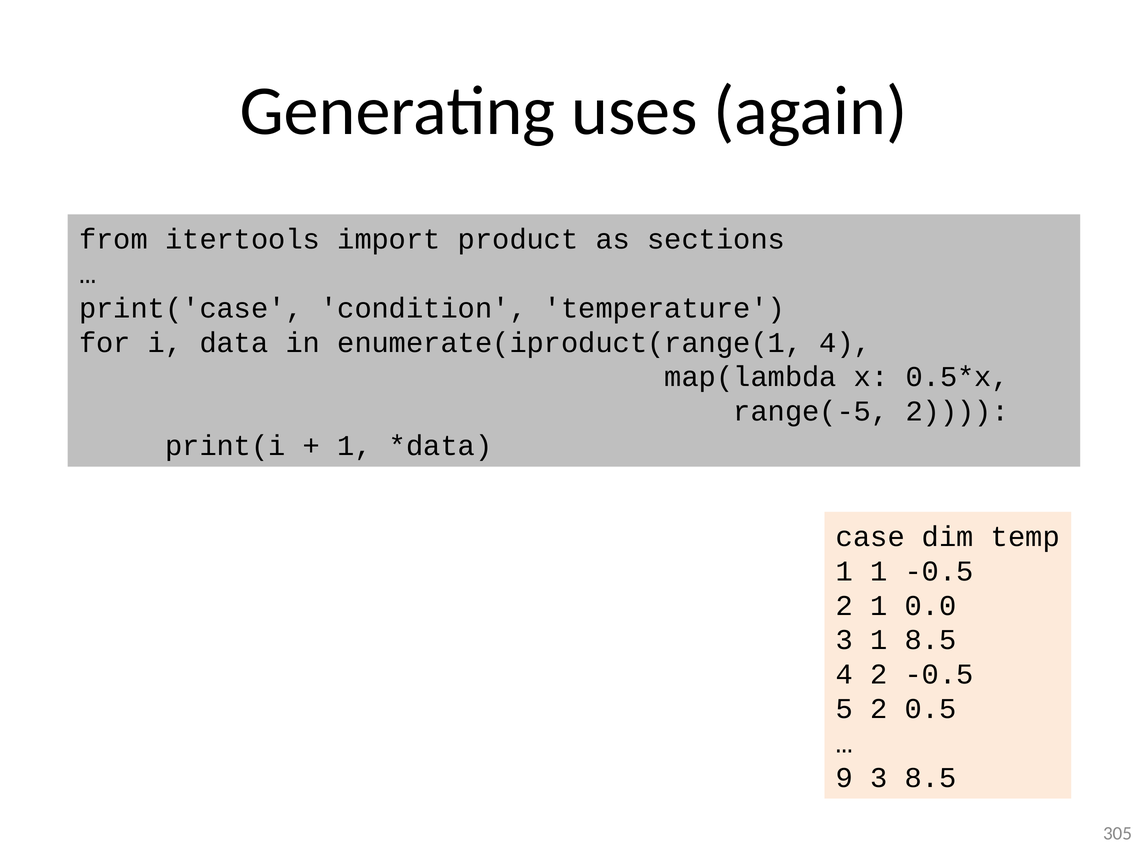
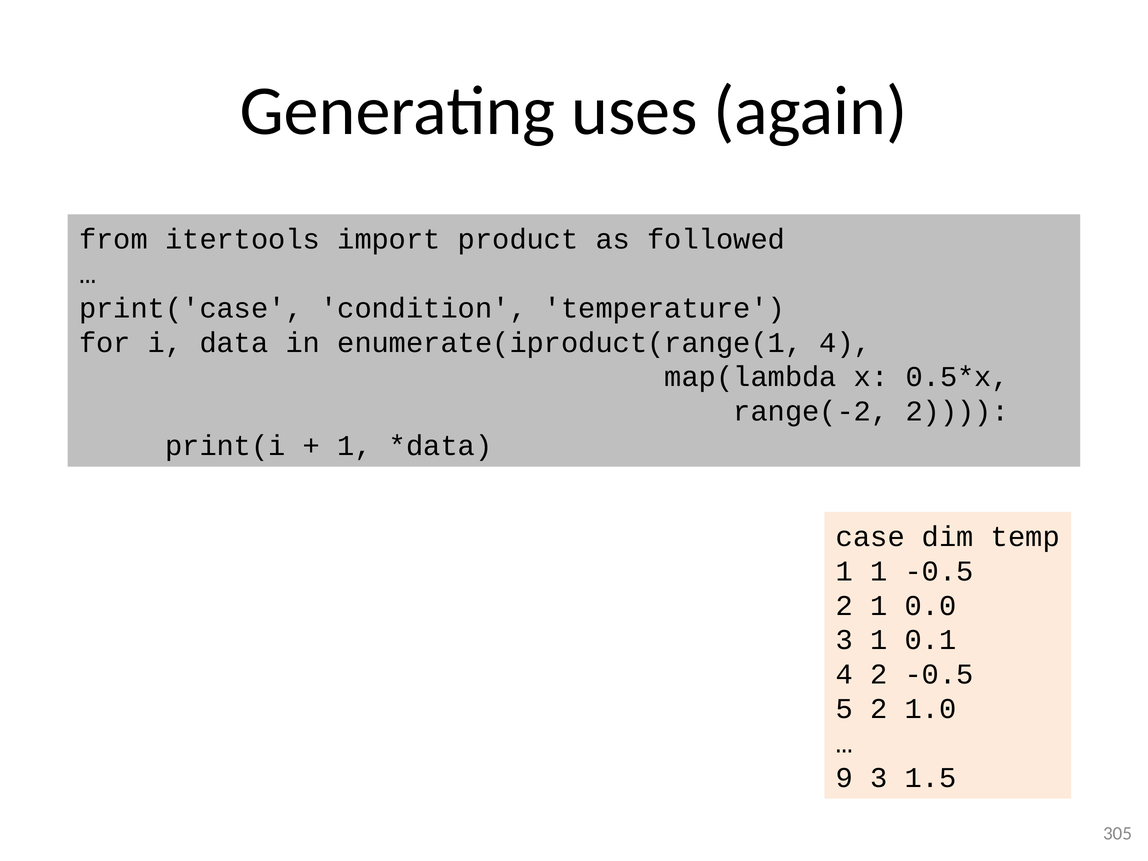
sections: sections -> followed
range(-5: range(-5 -> range(-2
1 8.5: 8.5 -> 0.1
0.5: 0.5 -> 1.0
3 8.5: 8.5 -> 1.5
